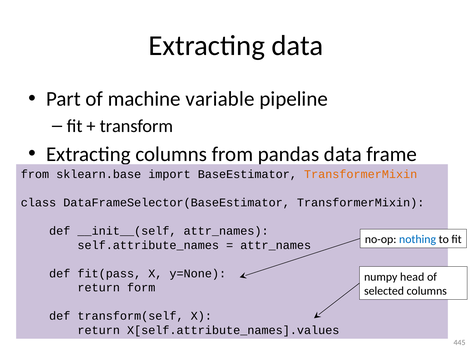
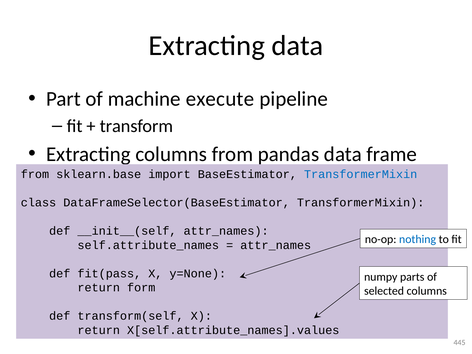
variable: variable -> execute
TransformerMixin at (361, 174) colour: orange -> blue
head: head -> parts
